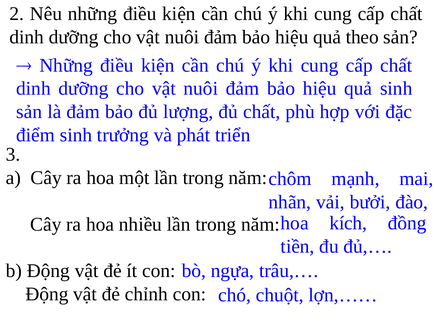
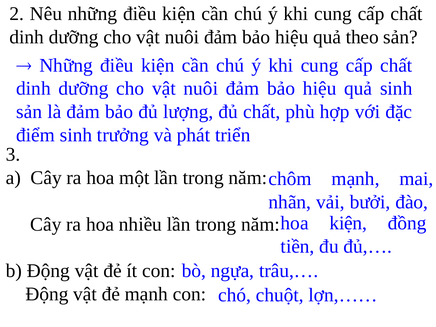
hoa kích: kích -> kiện
đẻ chỉnh: chỉnh -> mạnh
